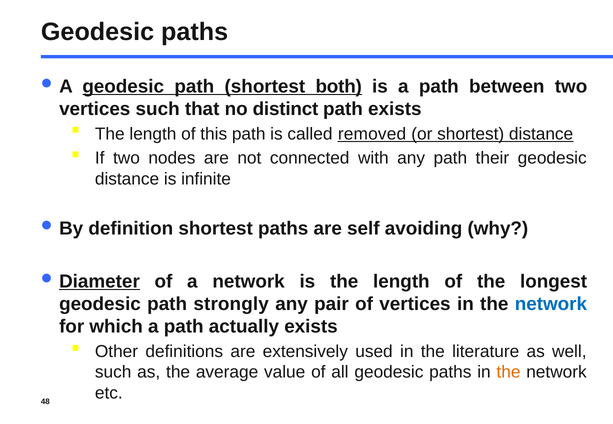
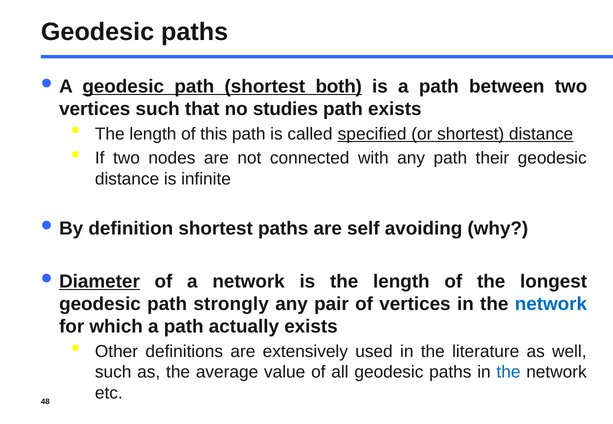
distinct: distinct -> studies
removed: removed -> specified
the at (508, 373) colour: orange -> blue
